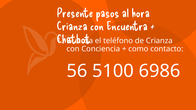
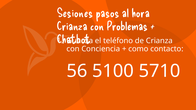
Presente: Presente -> Sesiones
Encuentra: Encuentra -> Problemas
6986: 6986 -> 5710
